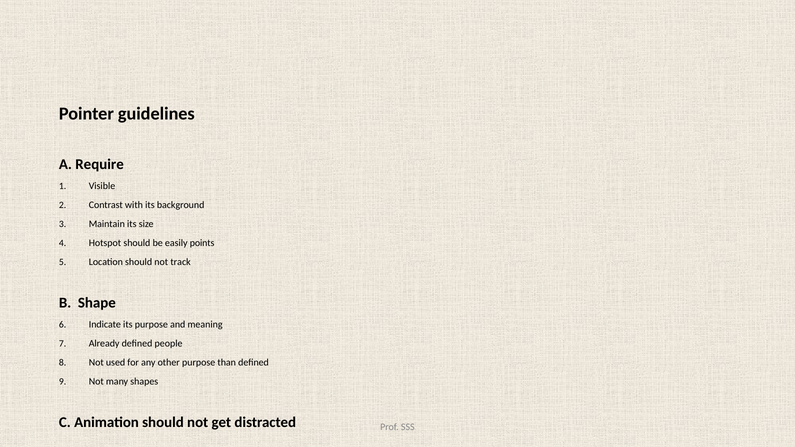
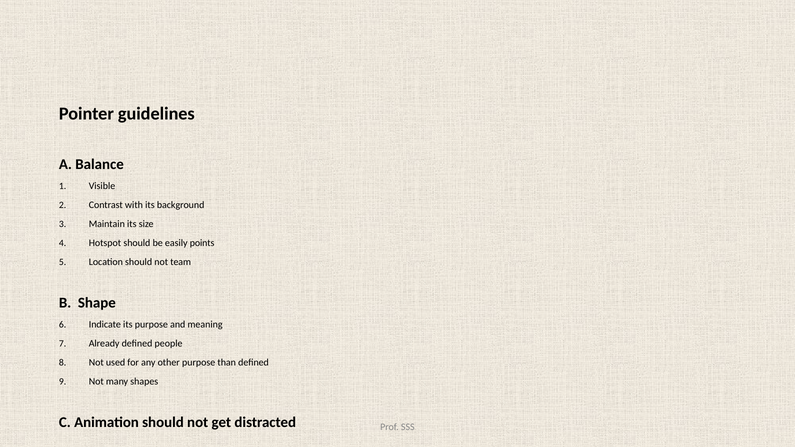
Require: Require -> Balance
track: track -> team
